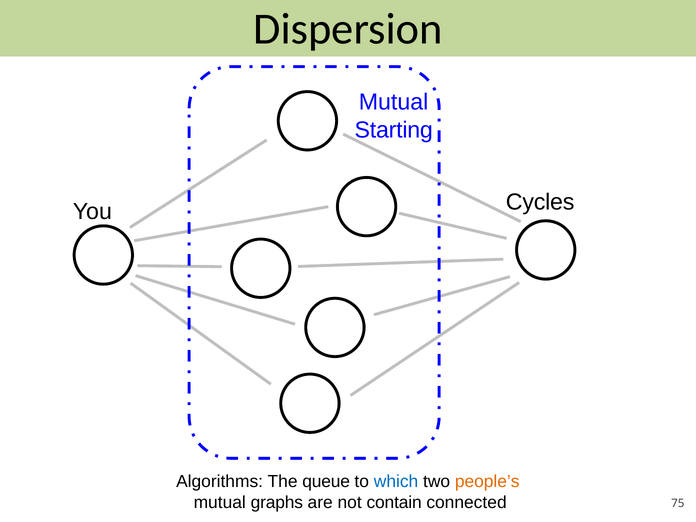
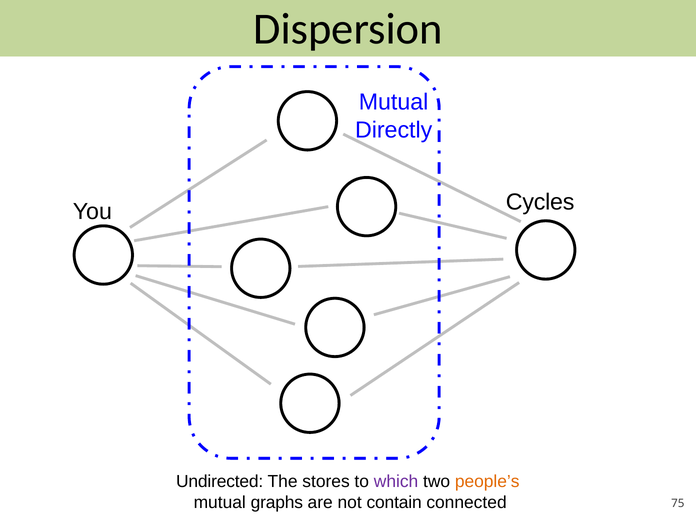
Starting: Starting -> Directly
Algorithms: Algorithms -> Undirected
queue: queue -> stores
which colour: blue -> purple
